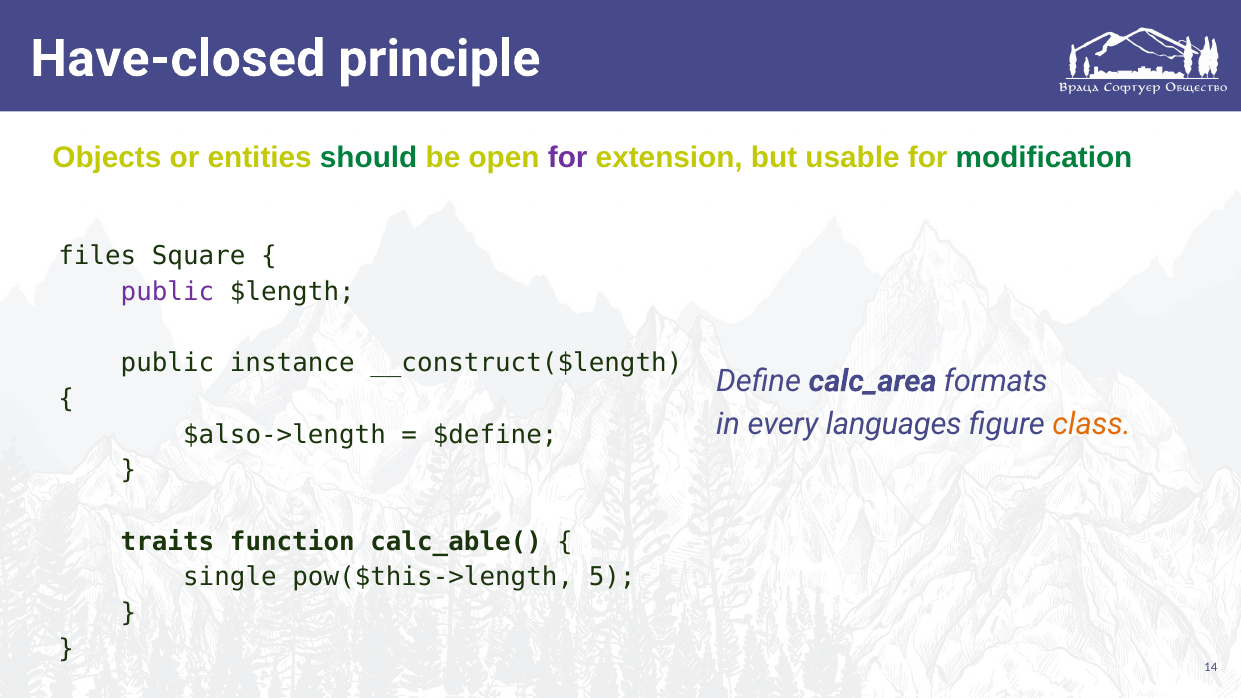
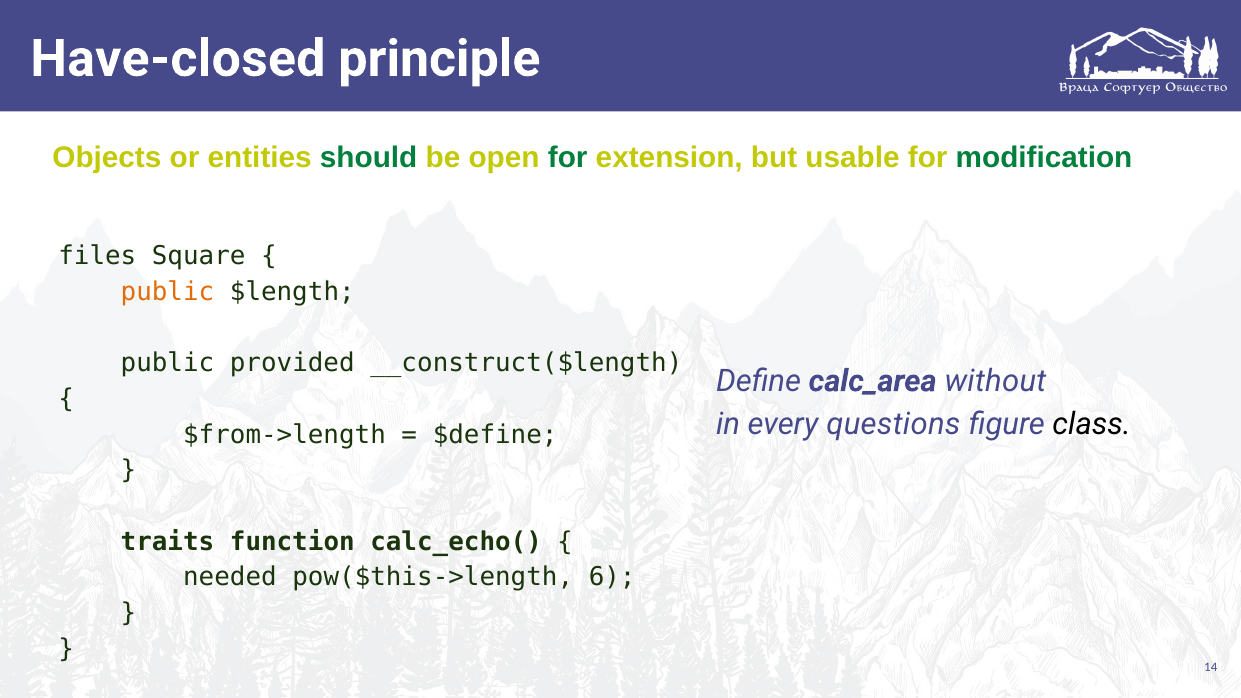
for at (568, 157) colour: purple -> green
public at (167, 292) colour: purple -> orange
instance: instance -> provided
formats: formats -> without
languages: languages -> questions
class colour: orange -> black
$also->length: $also->length -> $from->length
calc_able(: calc_able( -> calc_echo(
single: single -> needed
5: 5 -> 6
